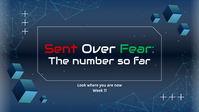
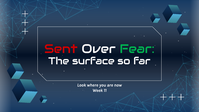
number: number -> surface
